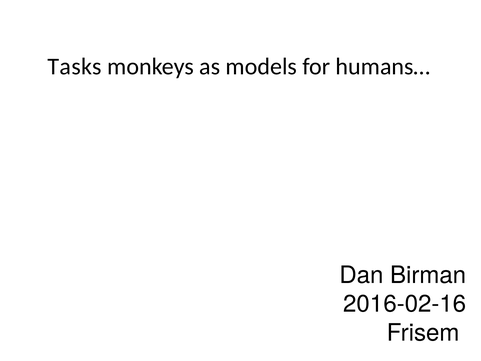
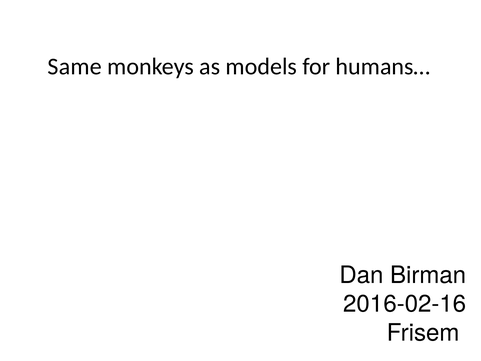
Tasks: Tasks -> Same
